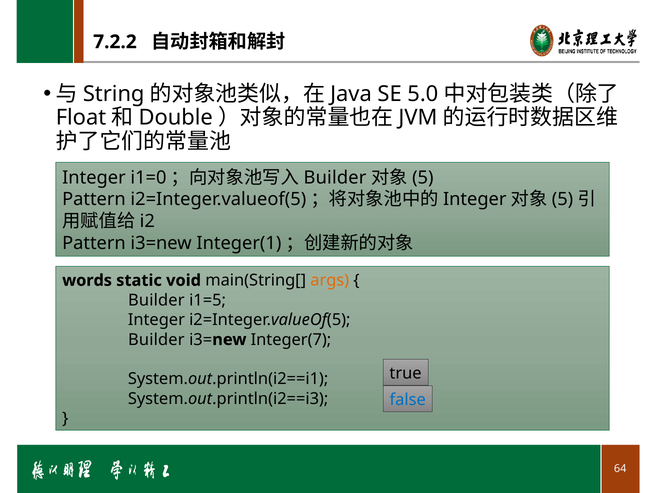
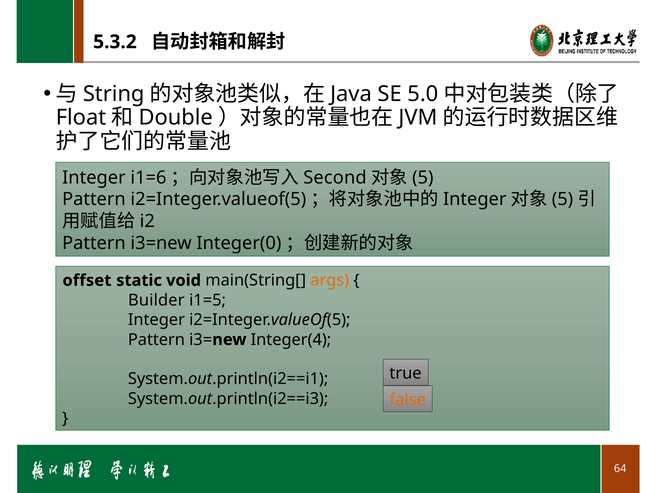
7.2.2: 7.2.2 -> 5.3.2
i1=0: i1=0 -> i1=6
Builder at (335, 177): Builder -> Second
Integer(1: Integer(1 -> Integer(0
words: words -> offset
Builder at (156, 339): Builder -> Pattern
Integer(7: Integer(7 -> Integer(4
false colour: blue -> orange
